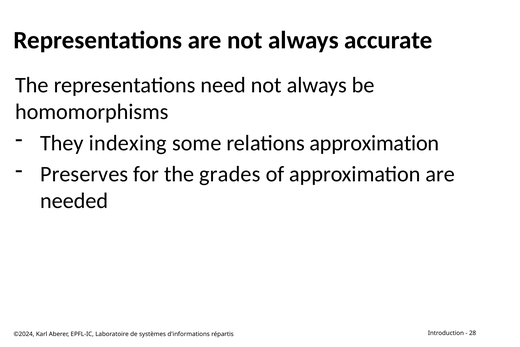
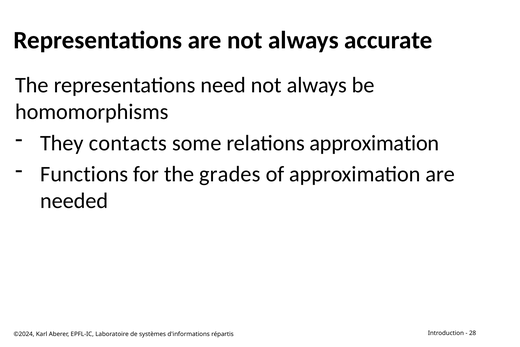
indexing: indexing -> contacts
Preserves: Preserves -> Functions
